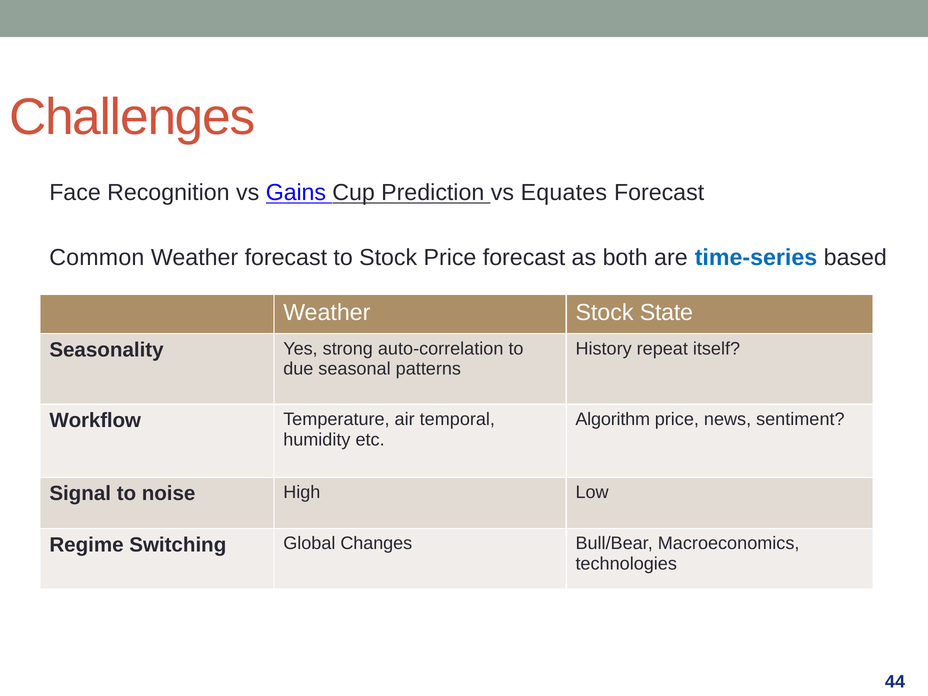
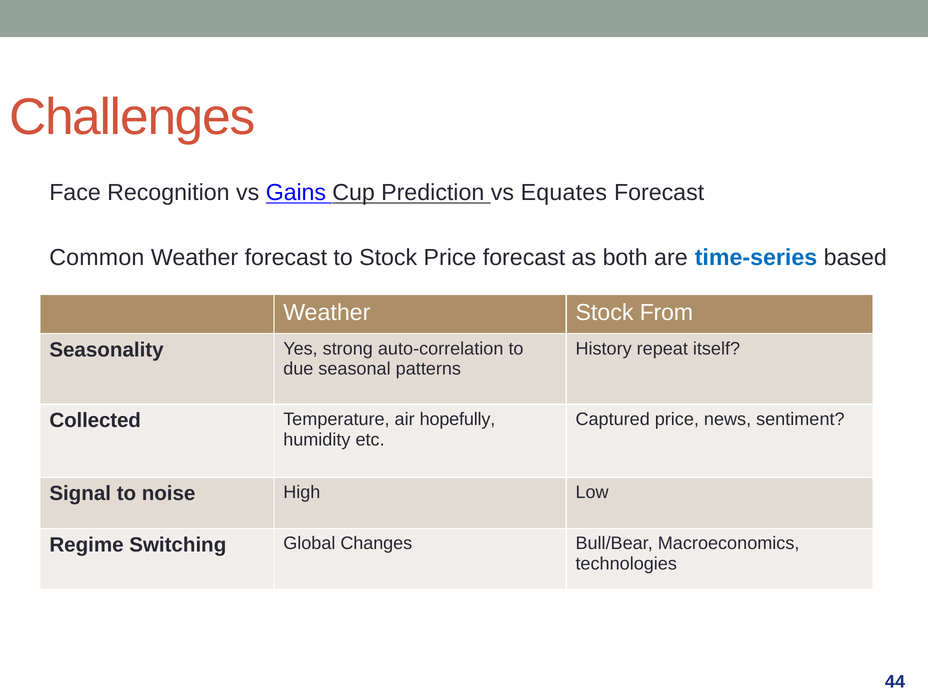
State: State -> From
Algorithm: Algorithm -> Captured
Workflow: Workflow -> Collected
temporal: temporal -> hopefully
